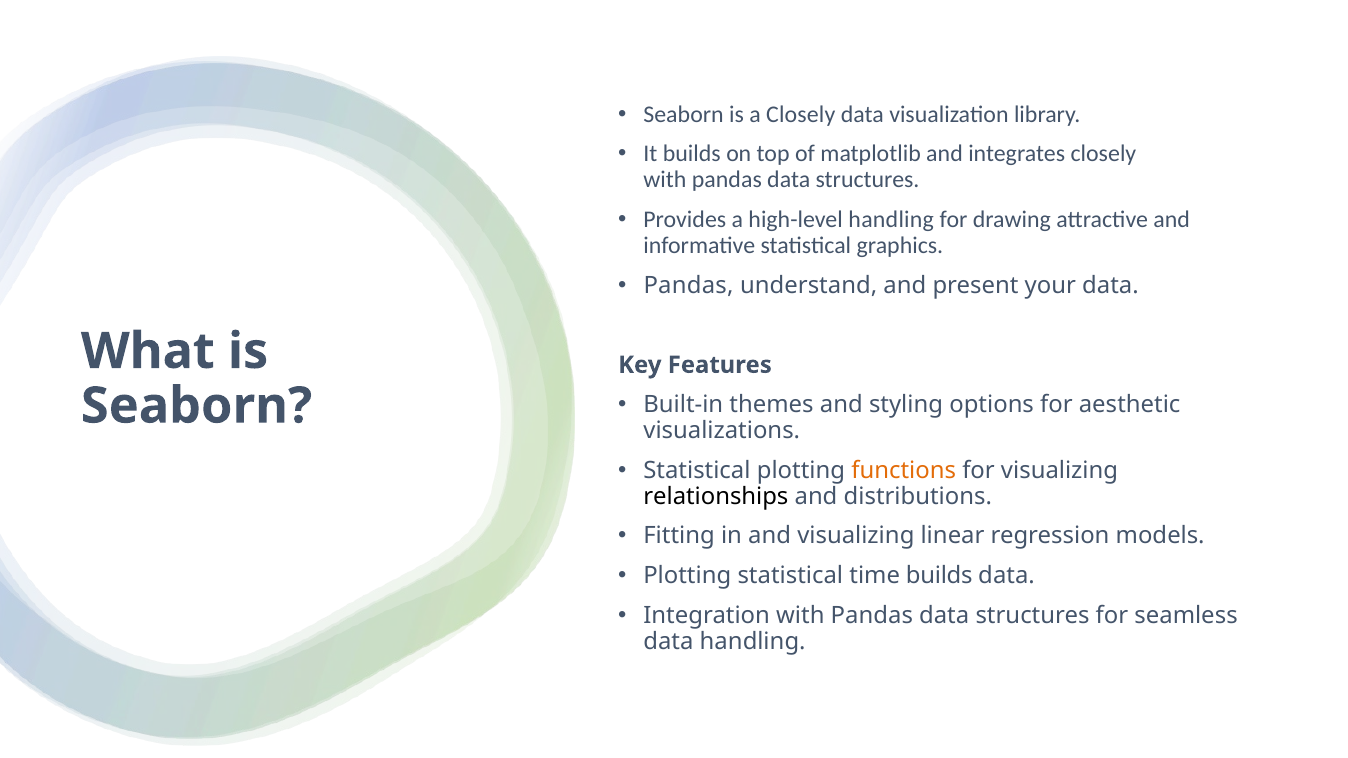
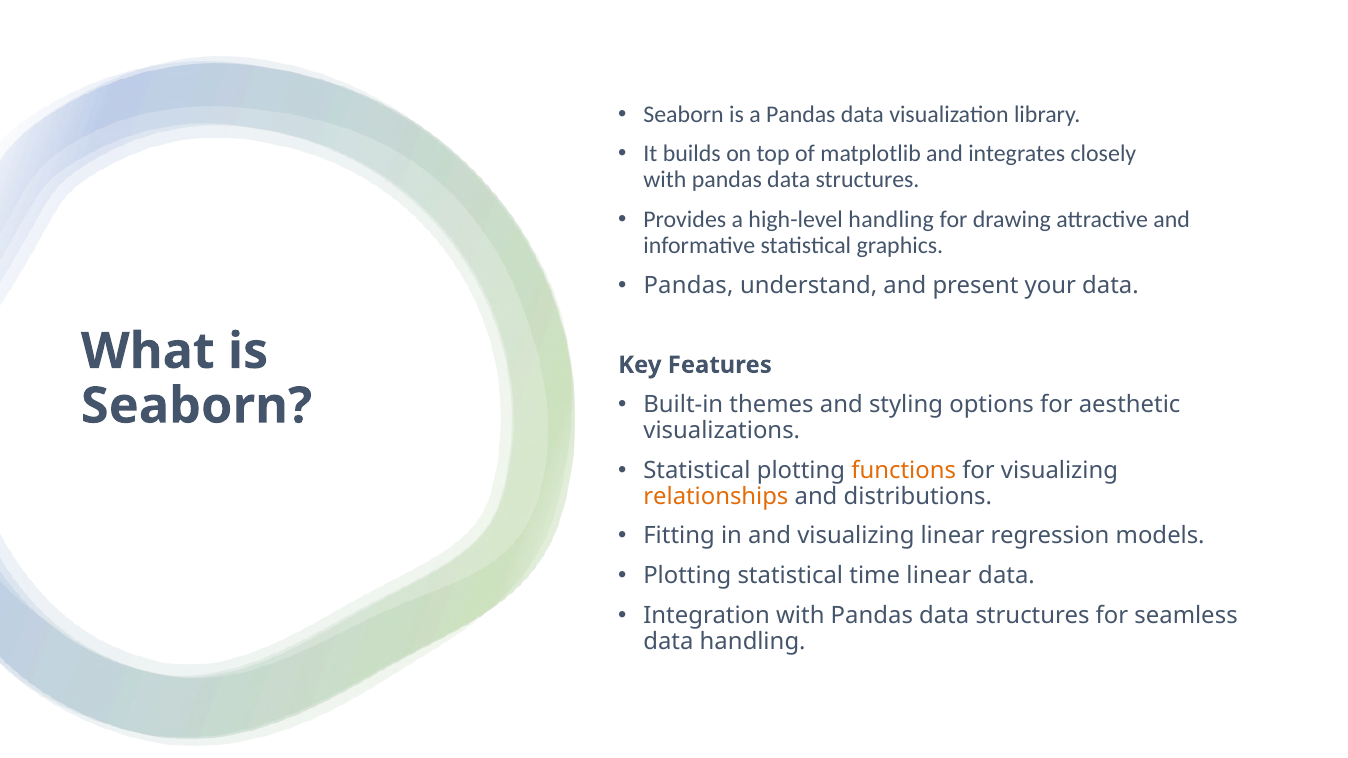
a Closely: Closely -> Pandas
relationships colour: black -> orange
time builds: builds -> linear
